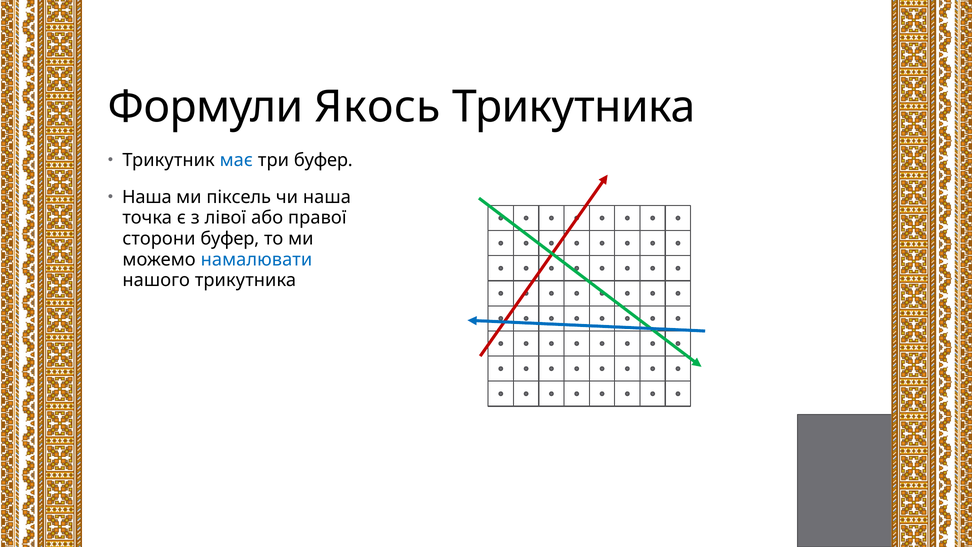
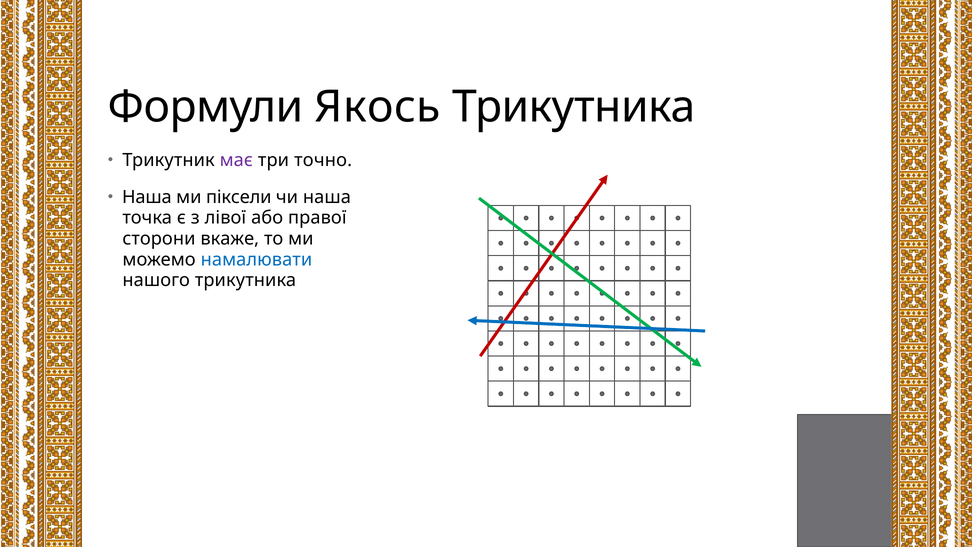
має colour: blue -> purple
три буфер: буфер -> точно
піксель: піксель -> піксели
сторони буфер: буфер -> вкаже
